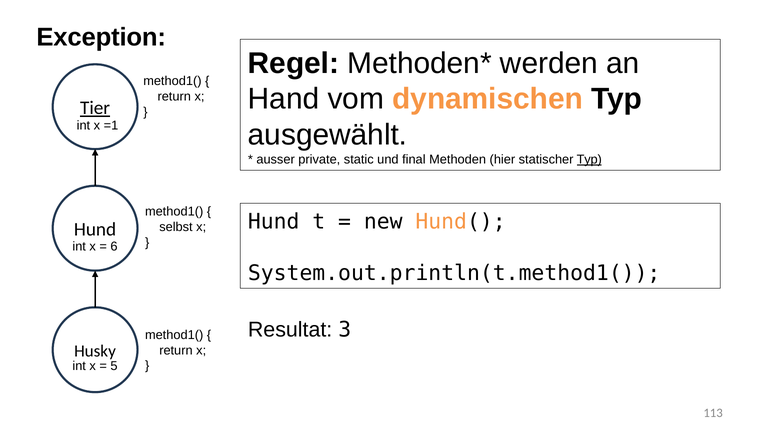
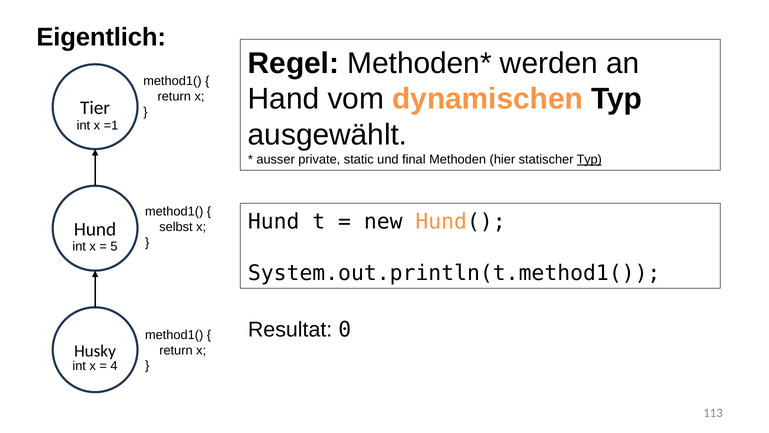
Exception: Exception -> Eigentlich
Tier underline: present -> none
6: 6 -> 5
3: 3 -> 0
5: 5 -> 4
